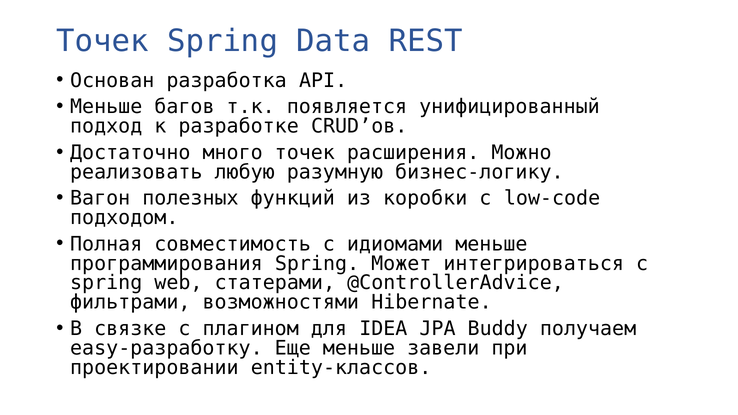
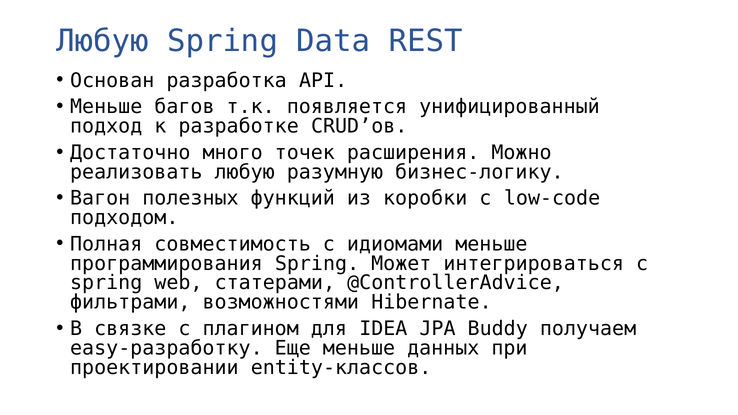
Точек at (102, 41): Точек -> Любую
завели: завели -> данных
